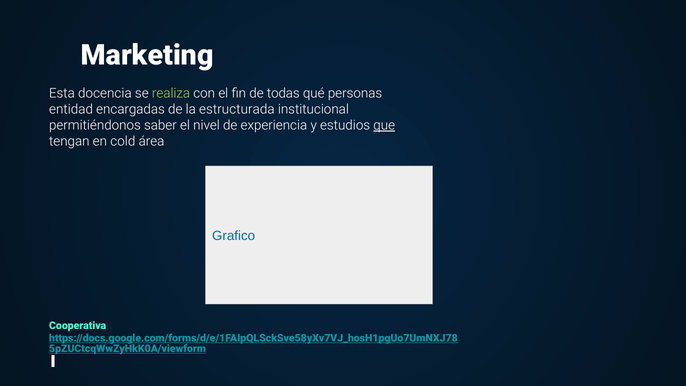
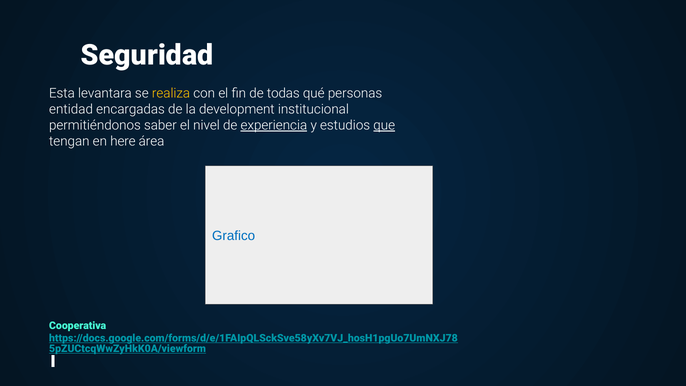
Marketing: Marketing -> Seguridad
docencia: docencia -> levantara
realiza colour: light green -> yellow
estructurada: estructurada -> development
experiencia underline: none -> present
cold: cold -> here
